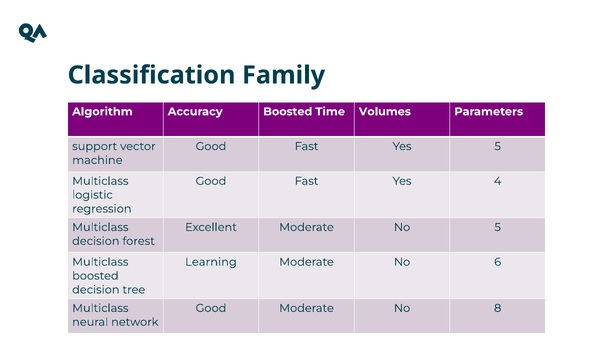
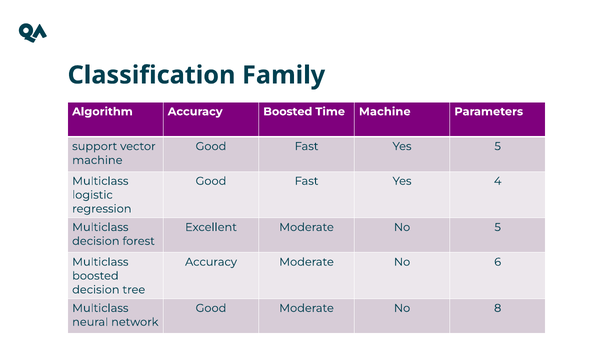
Time Volumes: Volumes -> Machine
Learning at (211, 262): Learning -> Accuracy
